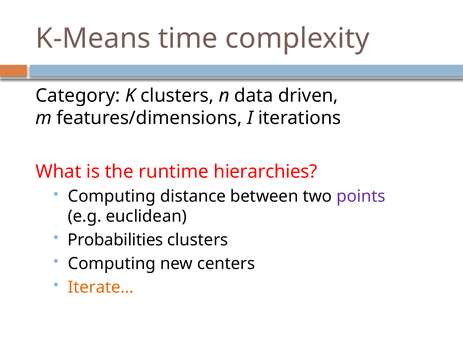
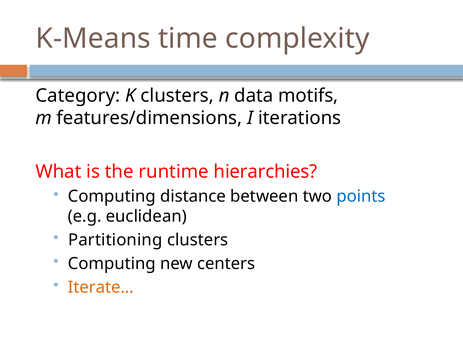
driven: driven -> motifs
points colour: purple -> blue
Probabilities: Probabilities -> Partitioning
